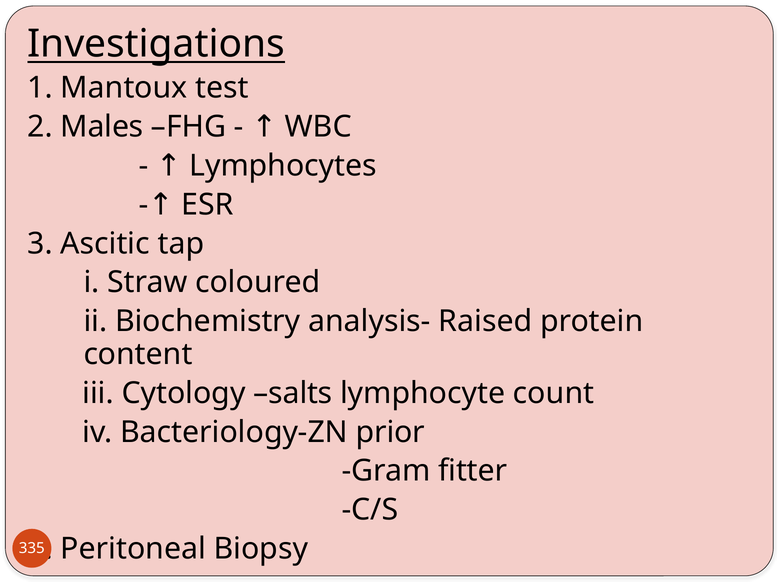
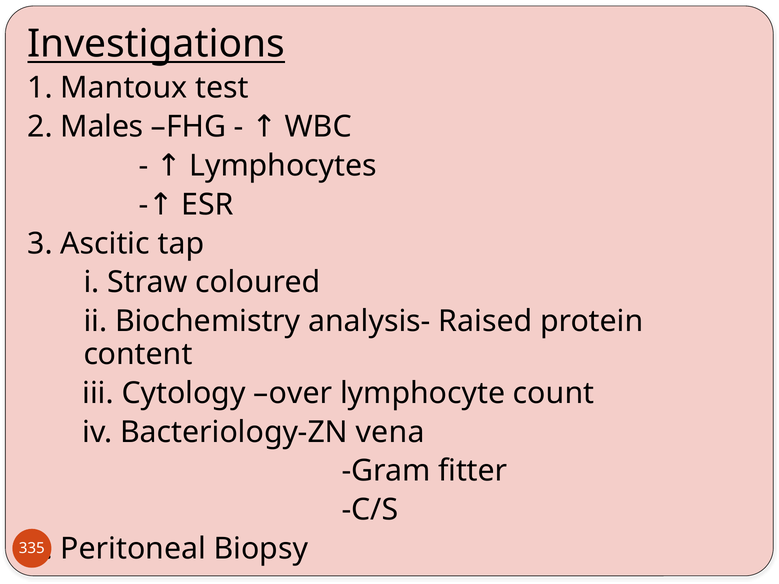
salts: salts -> over
prior: prior -> vena
